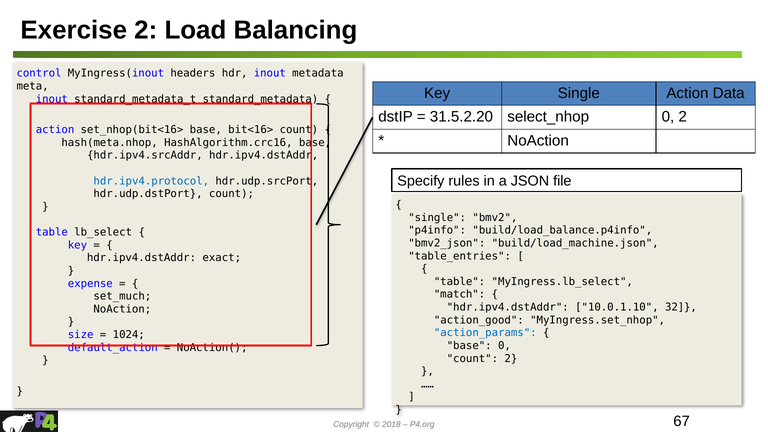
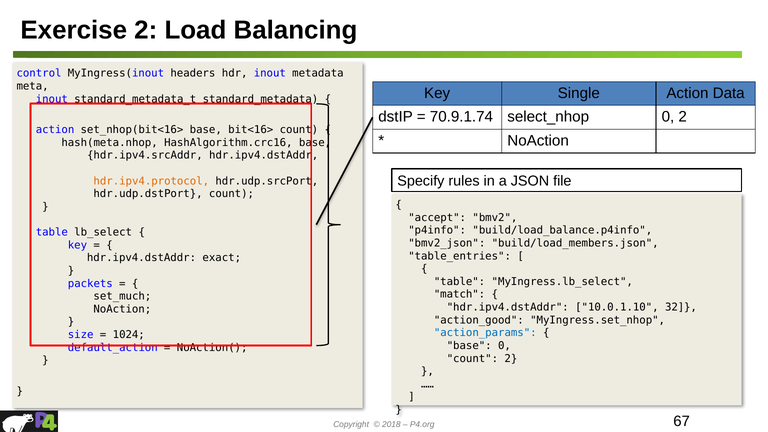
31.5.2.20: 31.5.2.20 -> 70.9.1.74
hdr.ipv4.protocol colour: blue -> orange
single at (437, 218): single -> accept
build/load_machine.json: build/load_machine.json -> build/load_members.json
expense: expense -> packets
